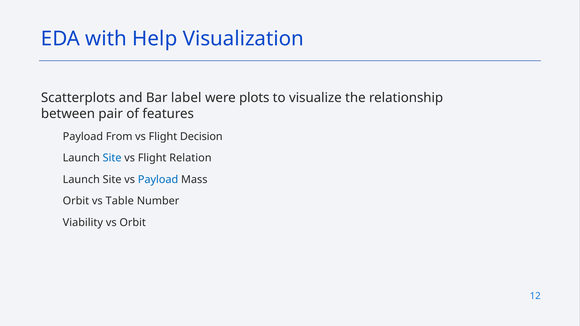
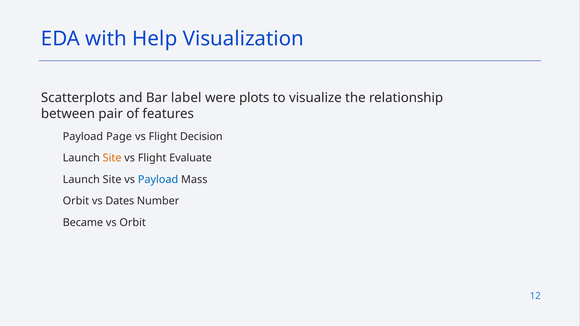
From: From -> Page
Site at (112, 158) colour: blue -> orange
Relation: Relation -> Evaluate
Table: Table -> Dates
Viability: Viability -> Became
